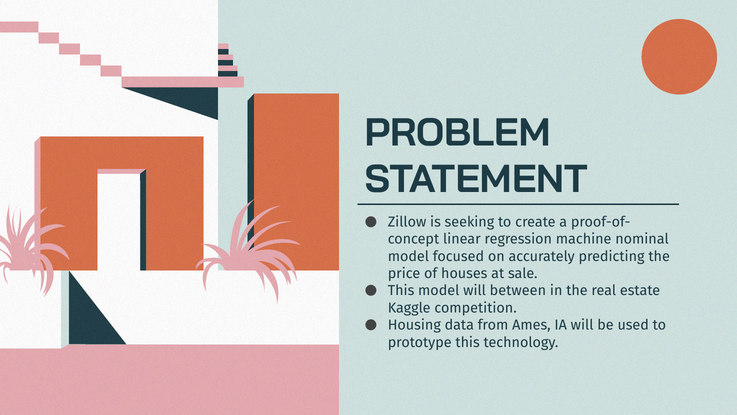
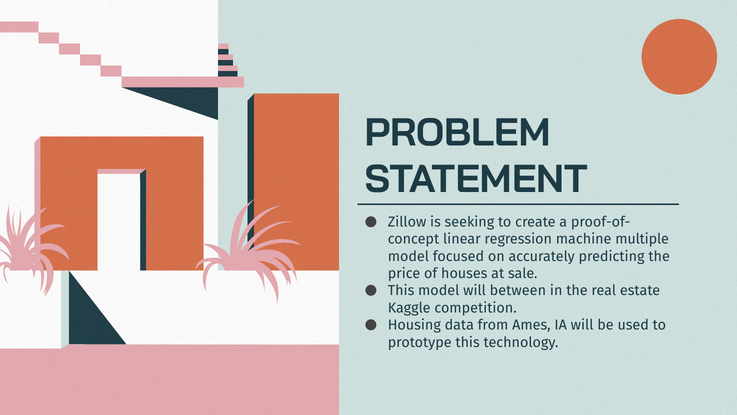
nominal: nominal -> multiple
